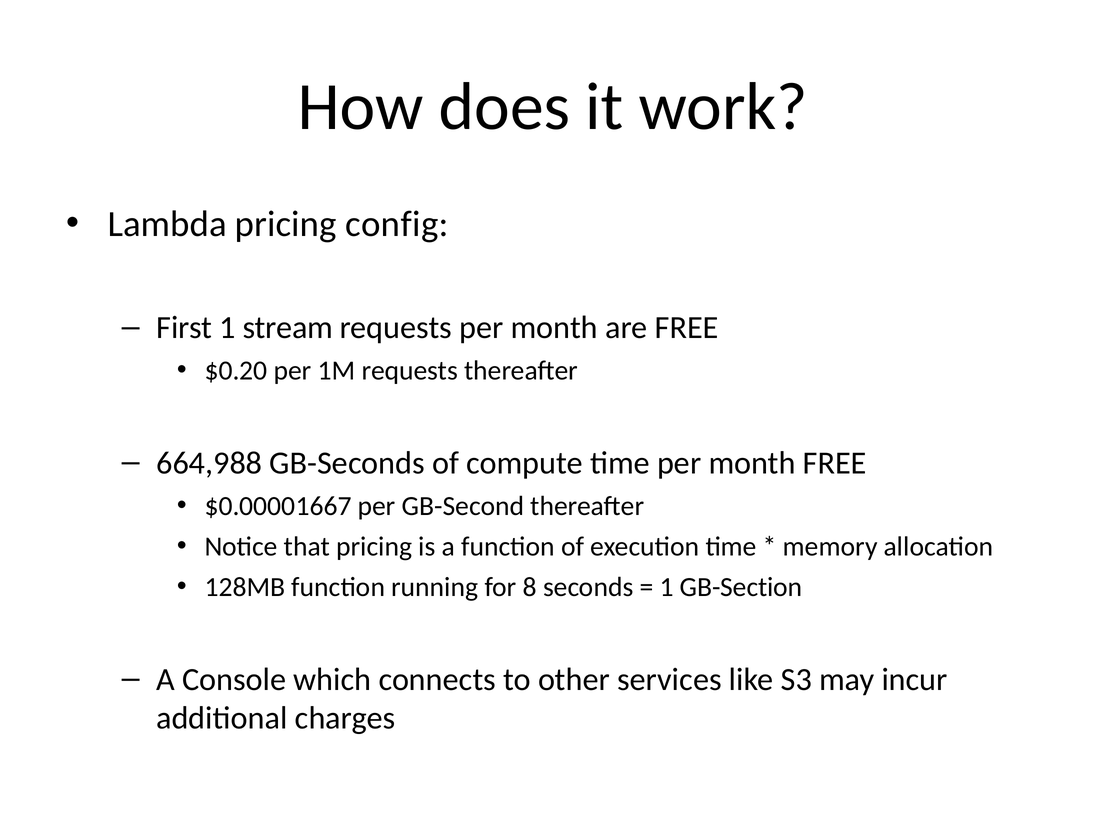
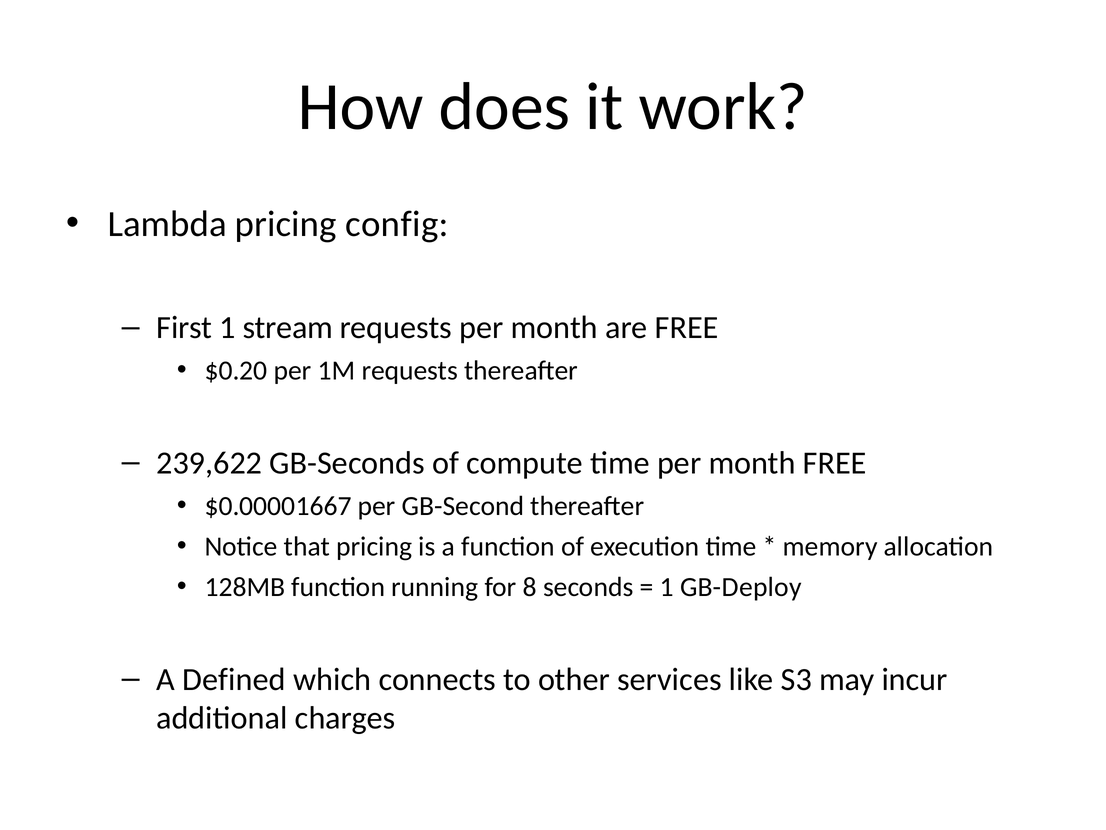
664,988: 664,988 -> 239,622
GB-Section: GB-Section -> GB-Deploy
Console: Console -> Defined
